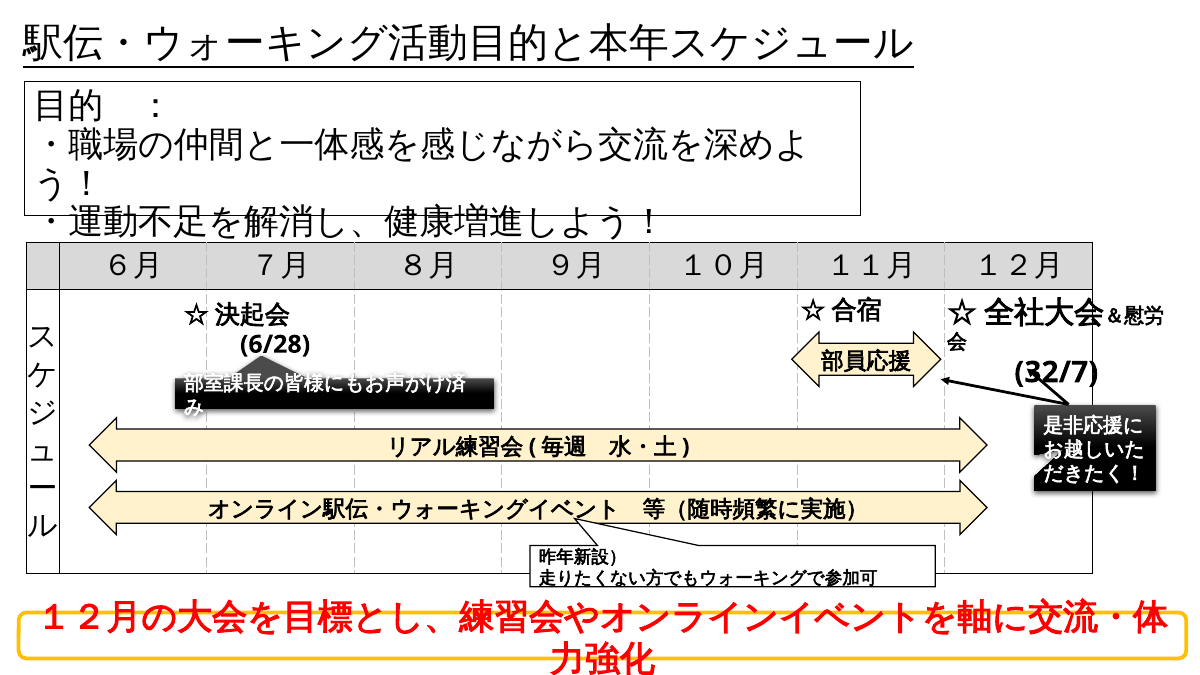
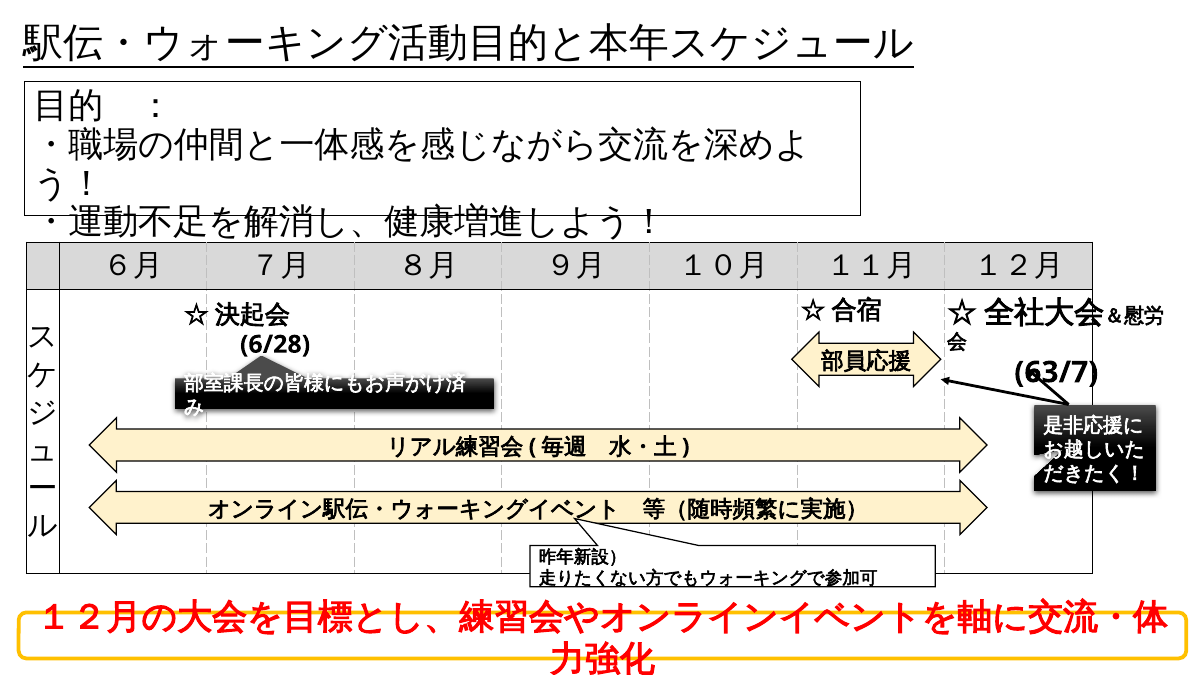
32/7: 32/7 -> 63/7
